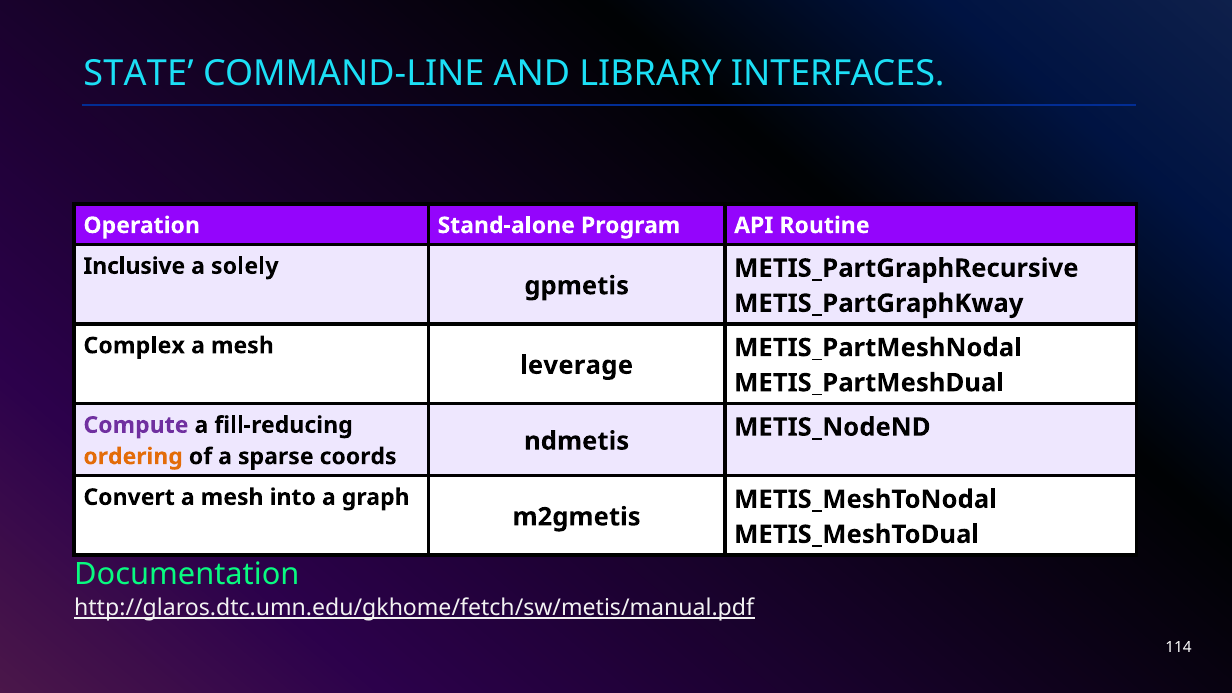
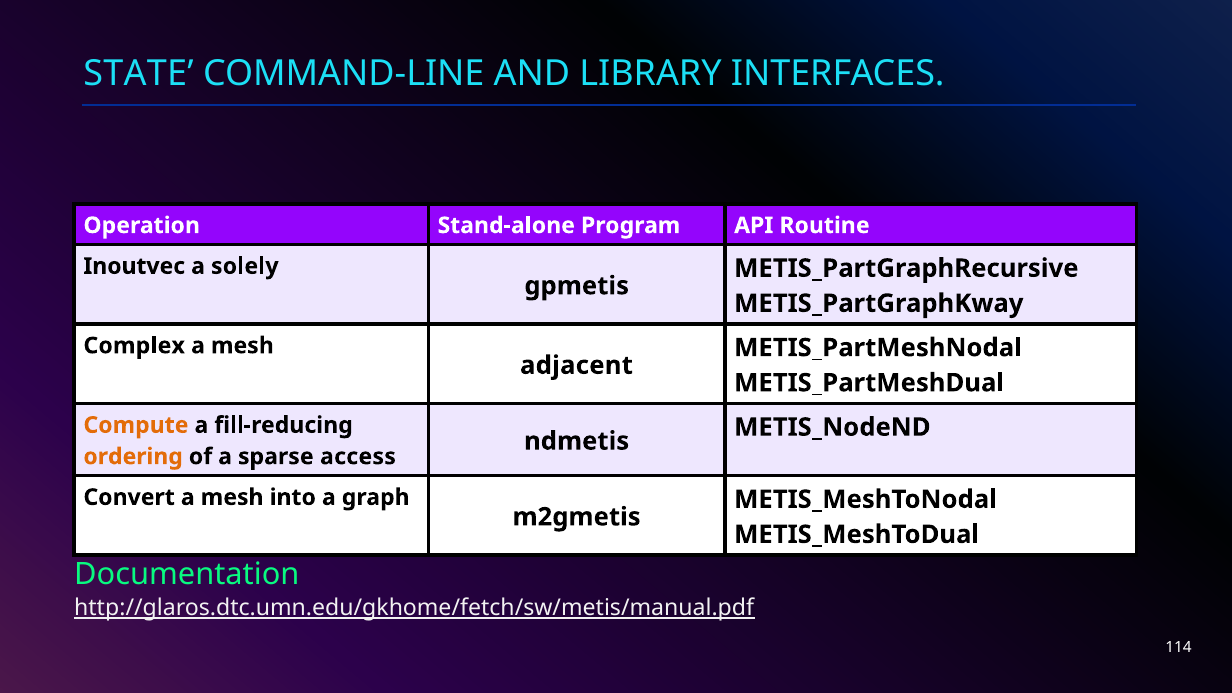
Inclusive: Inclusive -> Inoutvec
leverage: leverage -> adjacent
Compute colour: purple -> orange
coords: coords -> access
